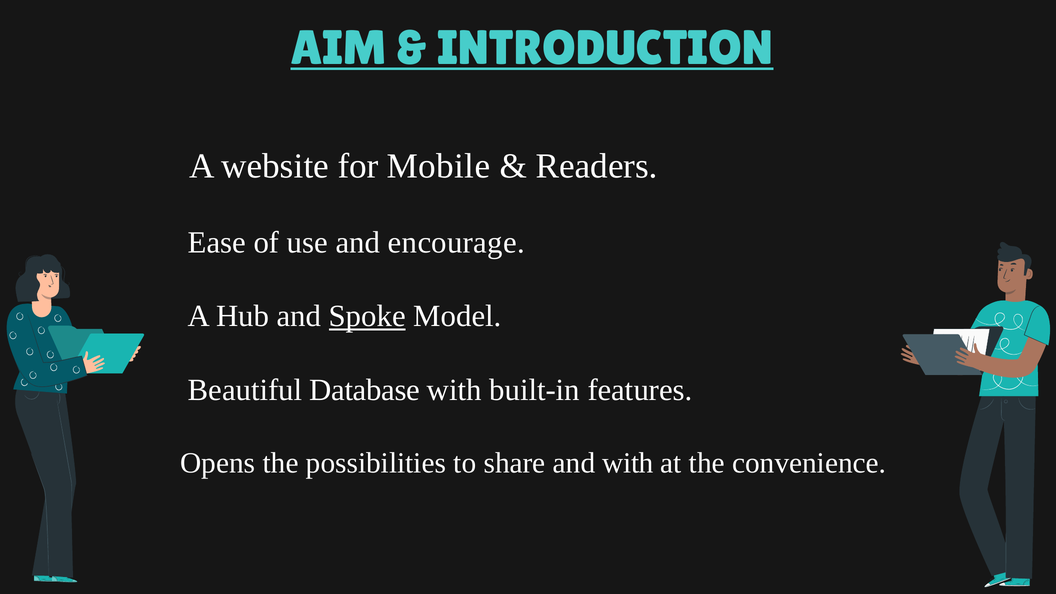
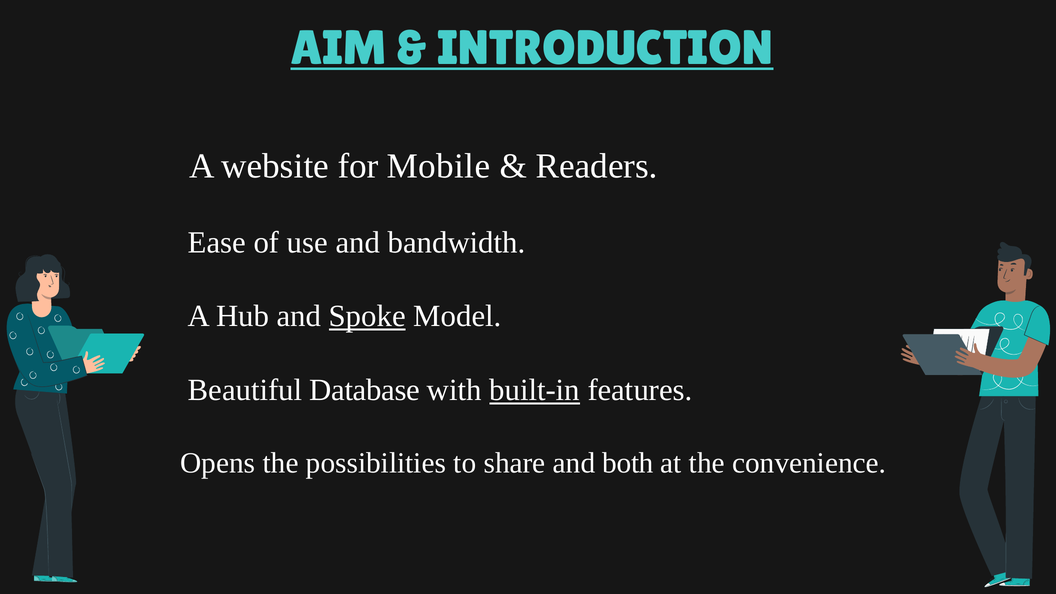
encourage: encourage -> bandwidth
built-in underline: none -> present
and with: with -> both
